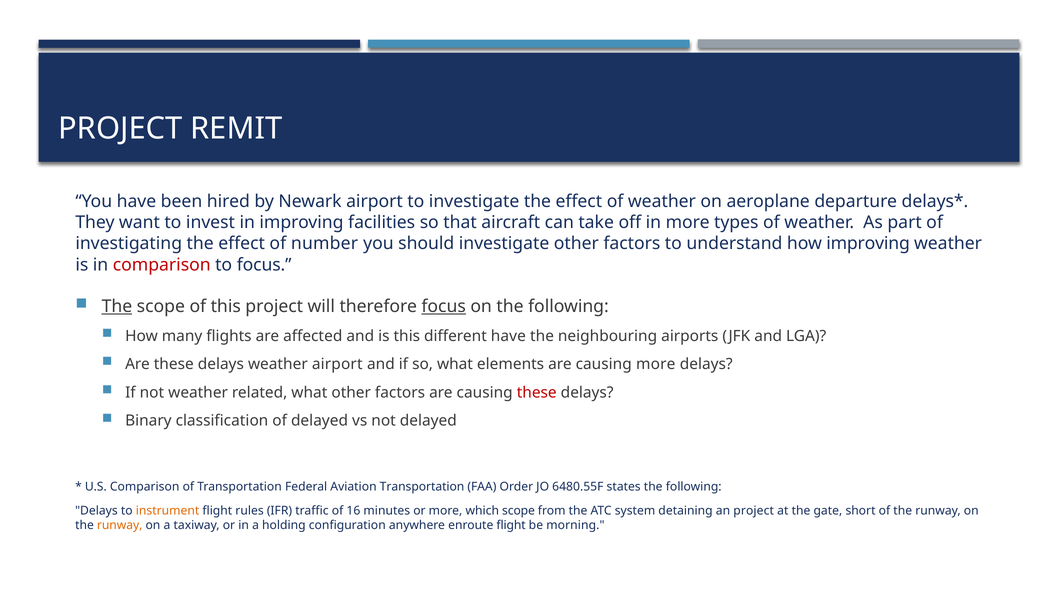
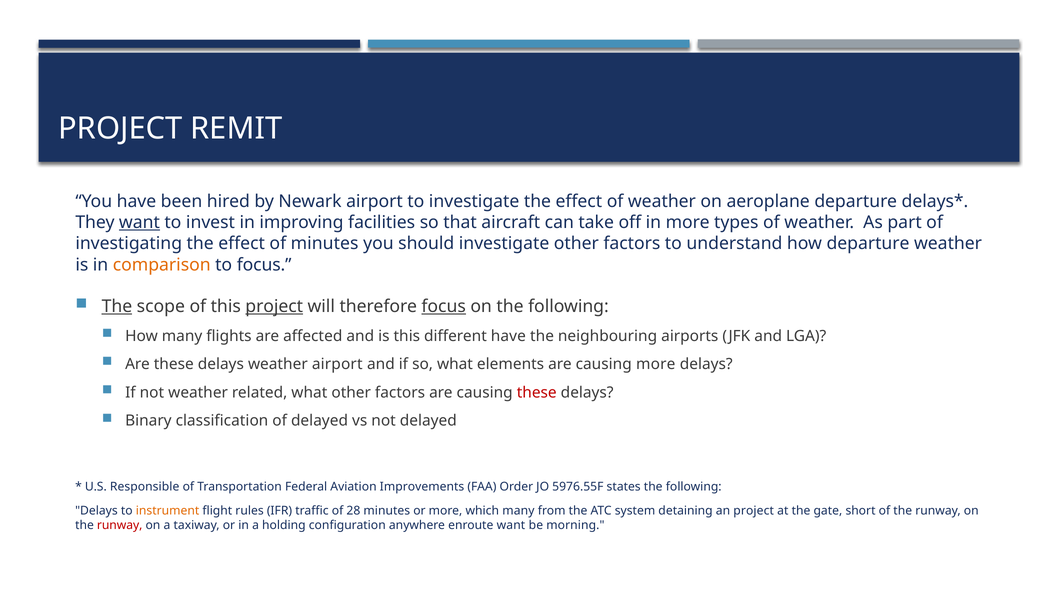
want at (139, 223) underline: none -> present
of number: number -> minutes
how improving: improving -> departure
comparison at (162, 265) colour: red -> orange
project at (274, 307) underline: none -> present
U.S Comparison: Comparison -> Responsible
Aviation Transportation: Transportation -> Improvements
6480.55F: 6480.55F -> 5976.55F
16: 16 -> 28
which scope: scope -> many
runway at (120, 525) colour: orange -> red
enroute flight: flight -> want
